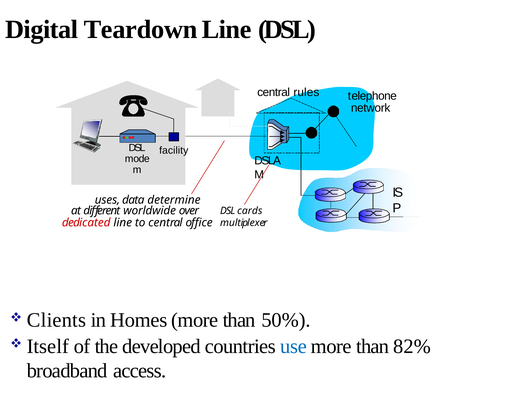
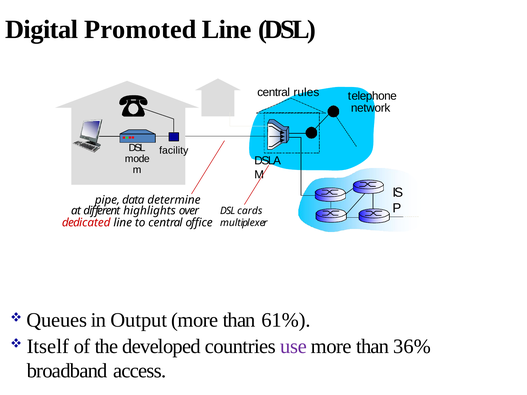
Teardown: Teardown -> Promoted
uses: uses -> pipe
worldwide: worldwide -> highlights
Clients: Clients -> Queues
Homes: Homes -> Output
50%: 50% -> 61%
use colour: blue -> purple
82%: 82% -> 36%
